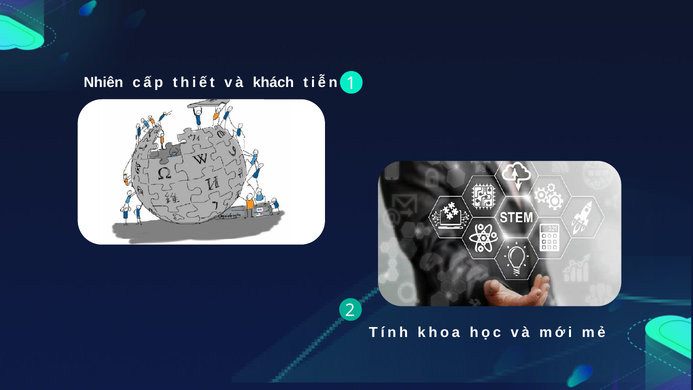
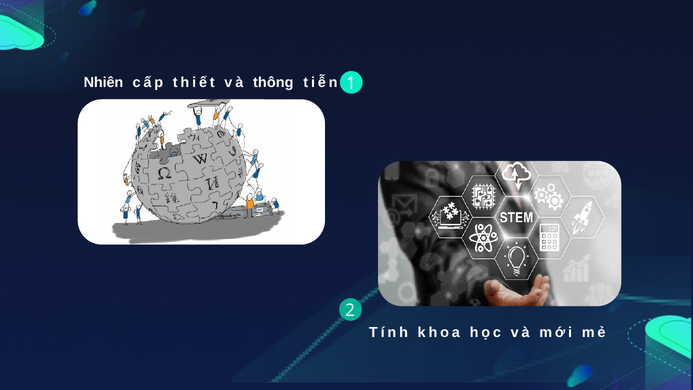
khách: khách -> thông
